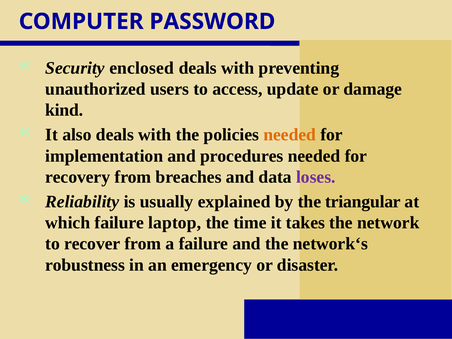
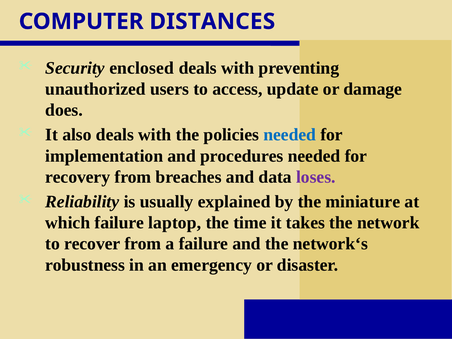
PASSWORD: PASSWORD -> DISTANCES
kind: kind -> does
needed at (290, 135) colour: orange -> blue
triangular: triangular -> miniature
